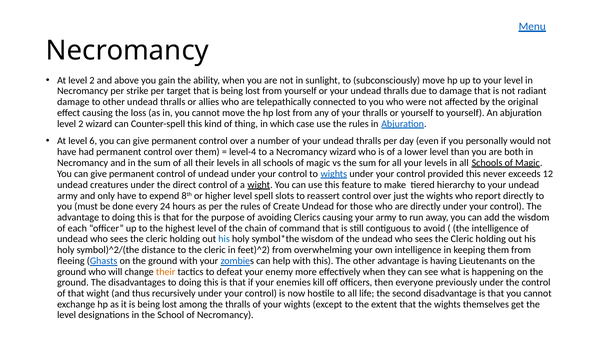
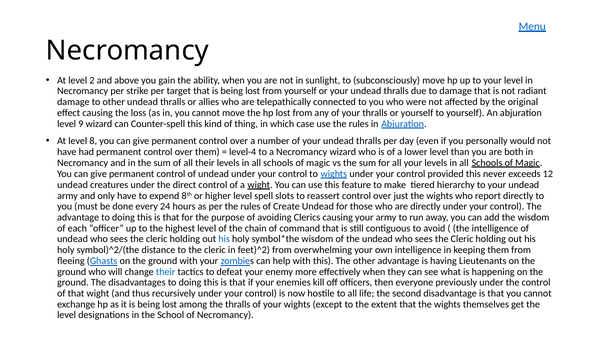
2 at (81, 124): 2 -> 9
6: 6 -> 8
their at (166, 271) colour: orange -> blue
